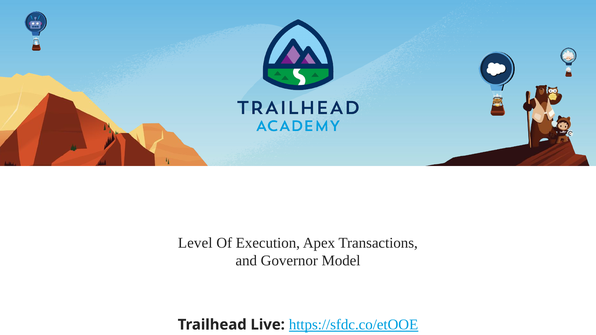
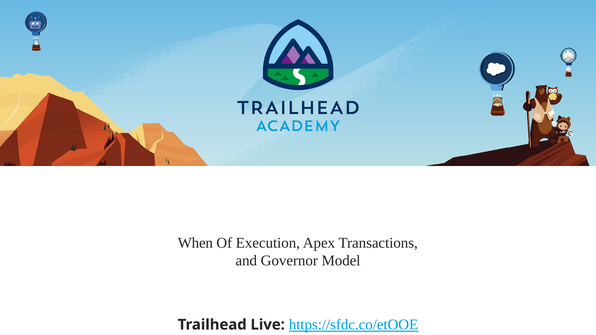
Level: Level -> When
